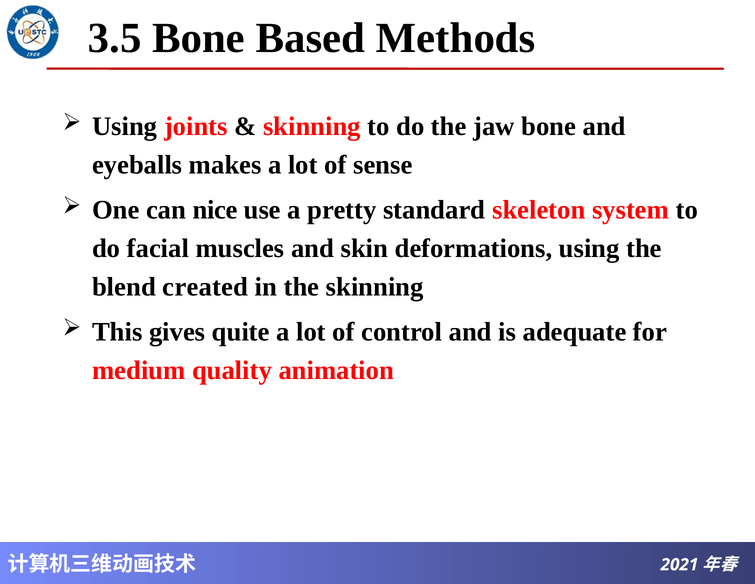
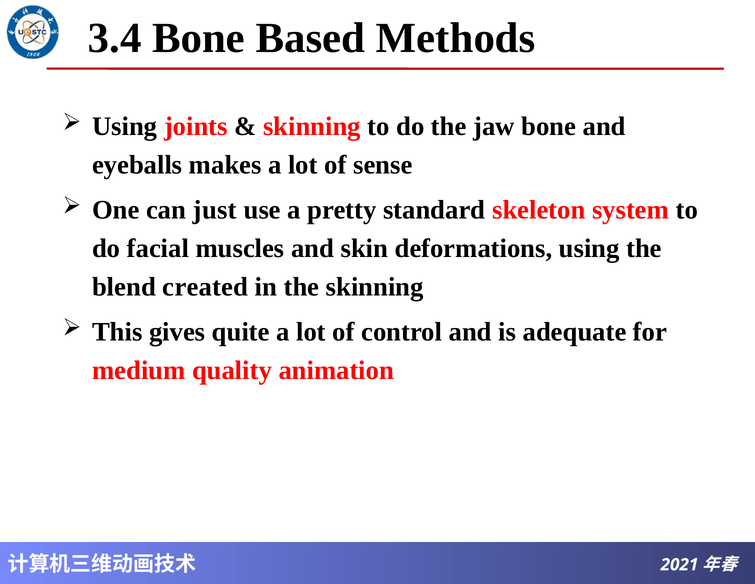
3.5: 3.5 -> 3.4
nice: nice -> just
